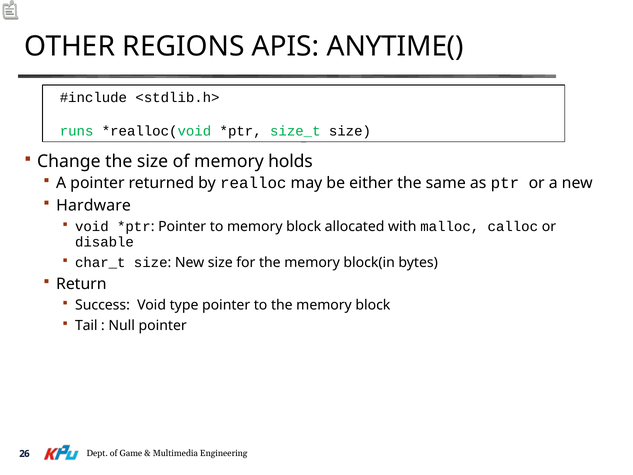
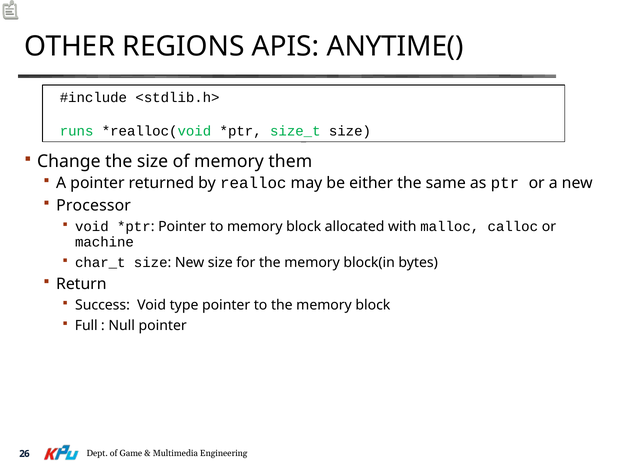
holds: holds -> them
Hardware: Hardware -> Processor
disable: disable -> machine
Tail: Tail -> Full
